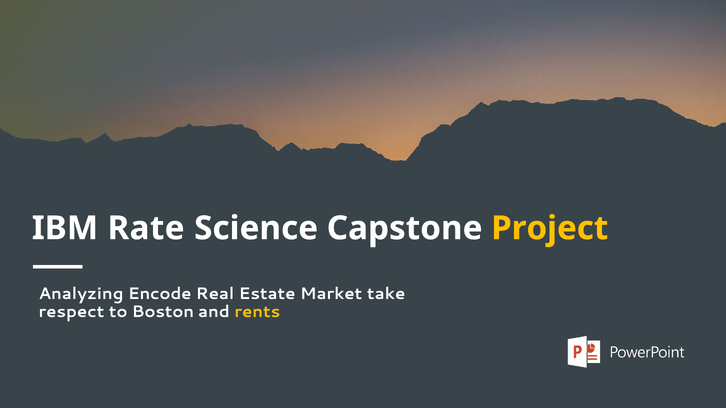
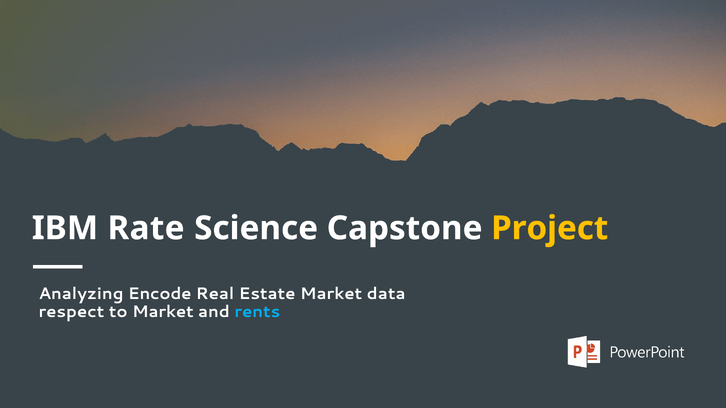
take: take -> data
to Boston: Boston -> Market
rents colour: yellow -> light blue
